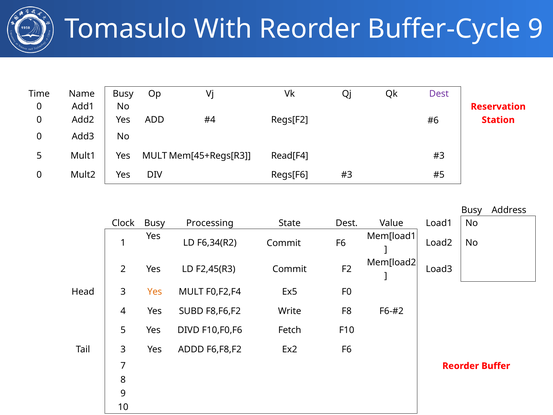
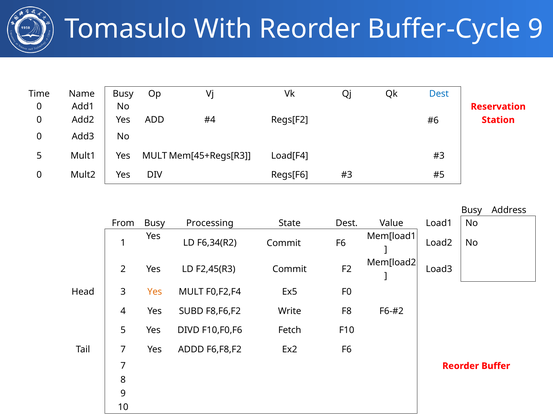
Dest at (439, 94) colour: purple -> blue
Read[F4: Read[F4 -> Load[F4
Clock: Clock -> From
Tail 3: 3 -> 7
